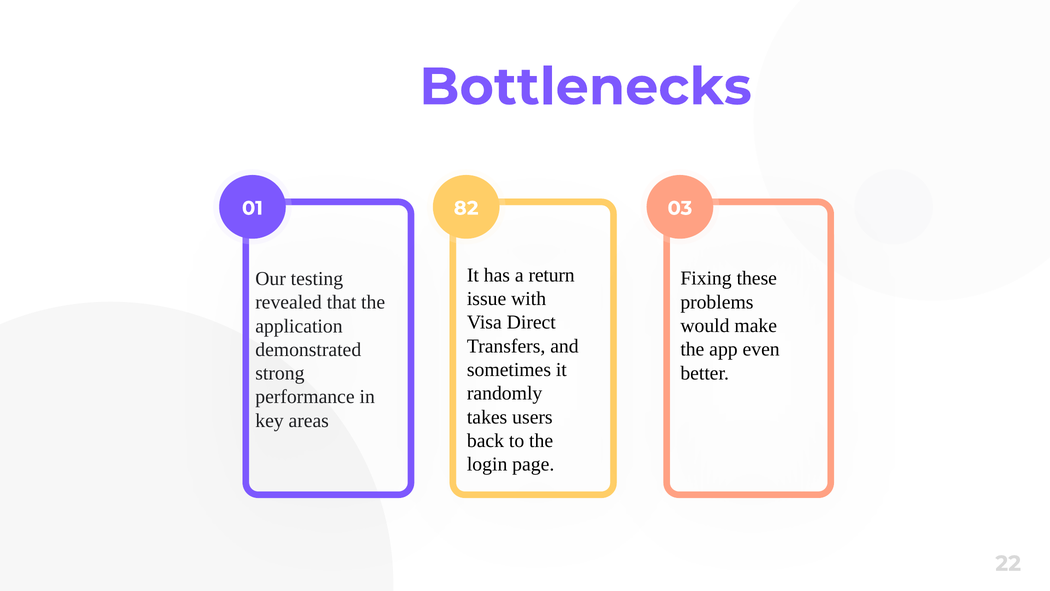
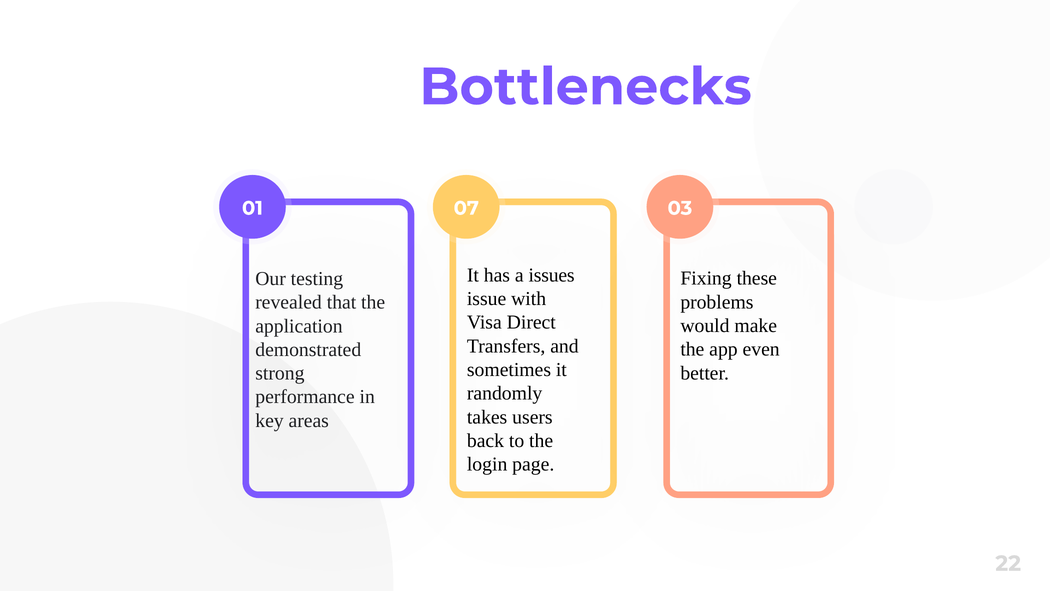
82: 82 -> 07
return: return -> issues
